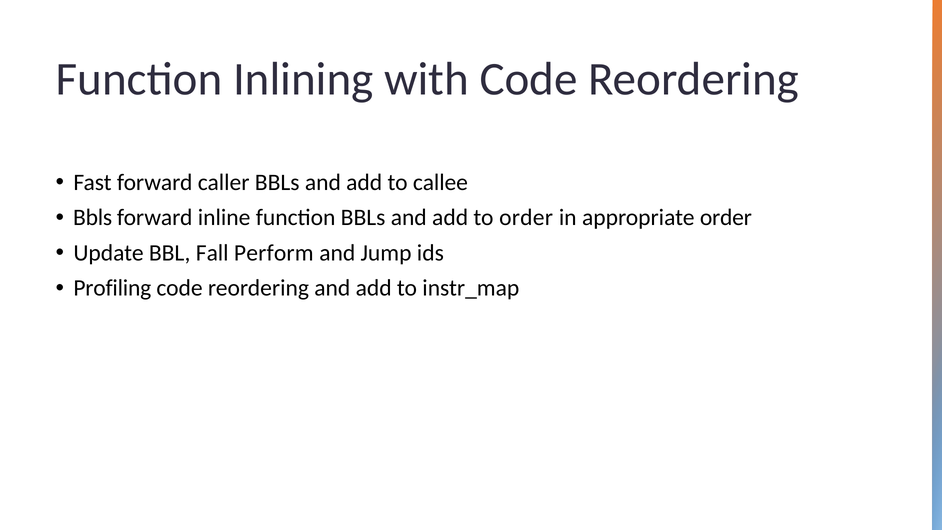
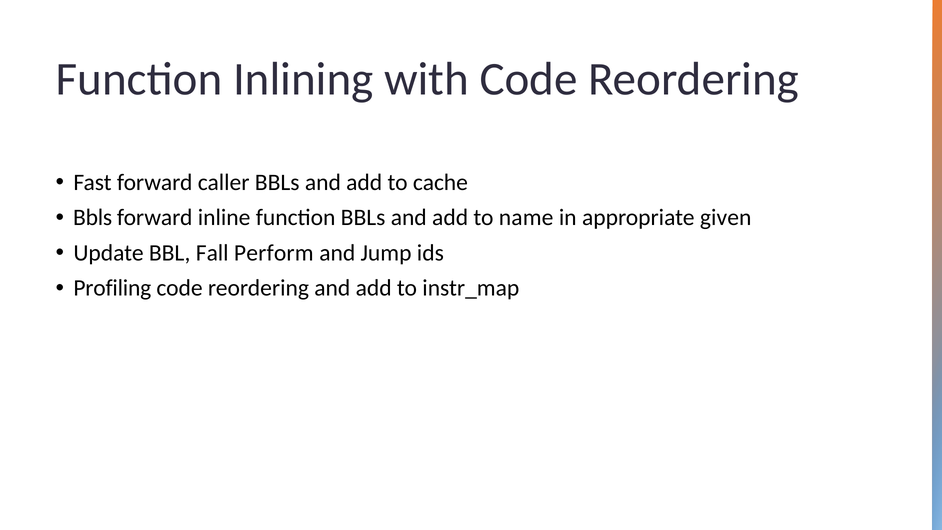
callee: callee -> cache
to order: order -> name
appropriate order: order -> given
